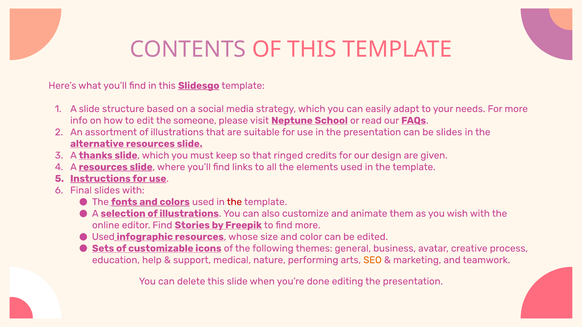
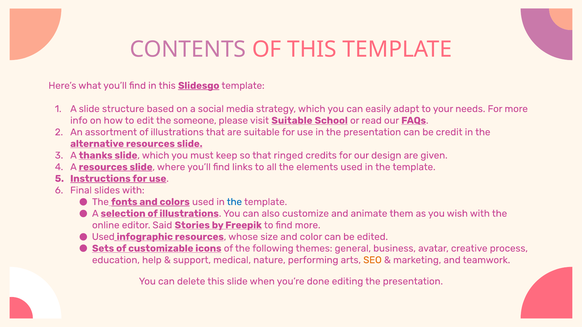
visit Neptune: Neptune -> Suitable
be slides: slides -> credit
the at (234, 202) colour: red -> blue
editor Find: Find -> Said
